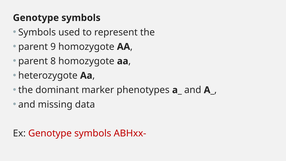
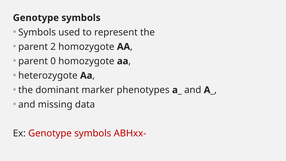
9: 9 -> 2
8: 8 -> 0
